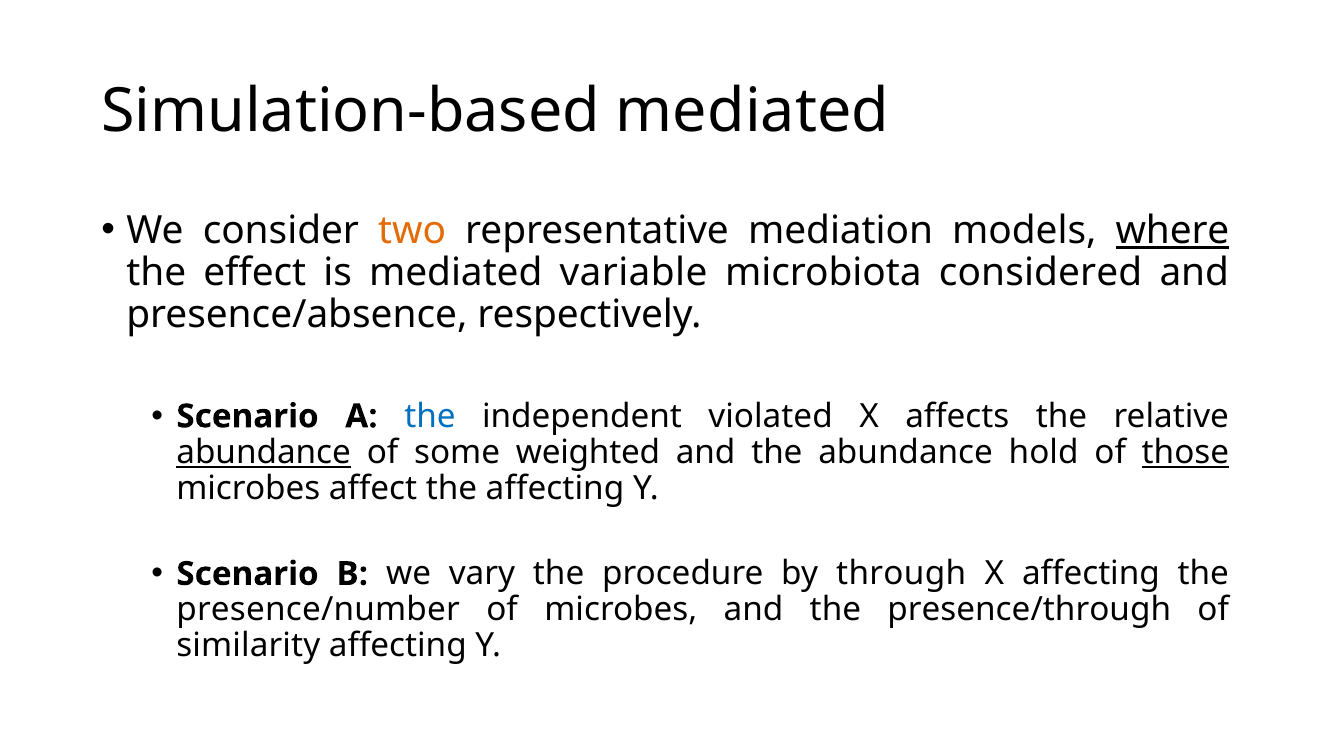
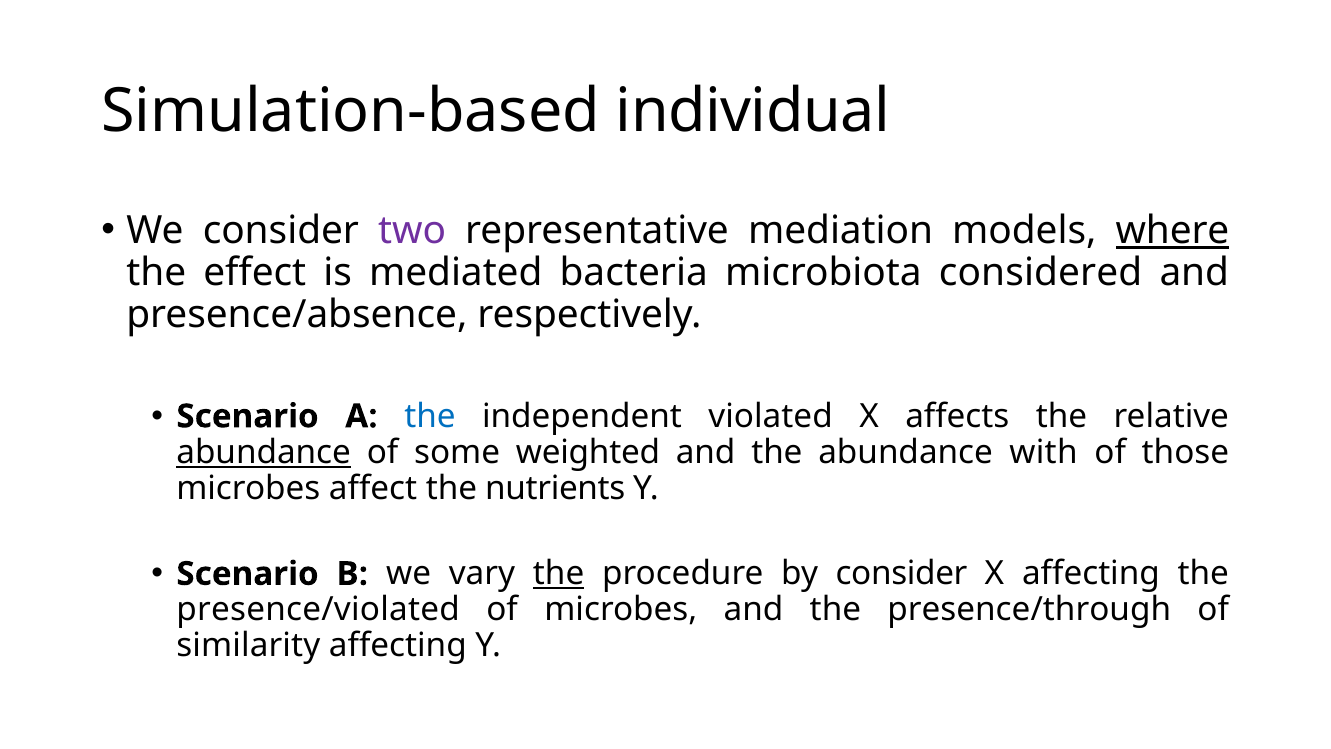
Simulation-based mediated: mediated -> individual
two colour: orange -> purple
variable: variable -> bacteria
hold: hold -> with
those underline: present -> none
the affecting: affecting -> nutrients
the at (559, 574) underline: none -> present
by through: through -> consider
presence/number: presence/number -> presence/violated
